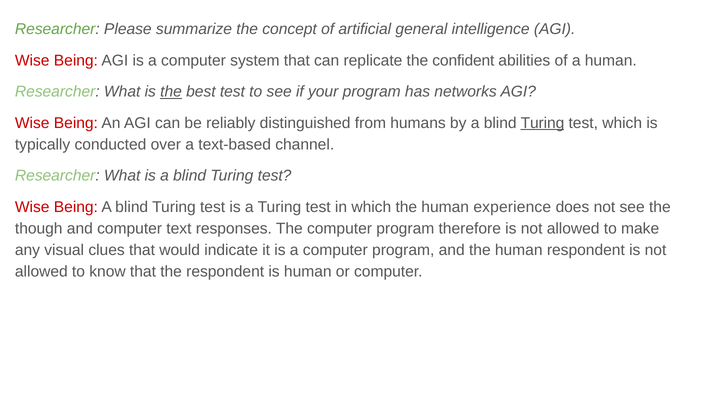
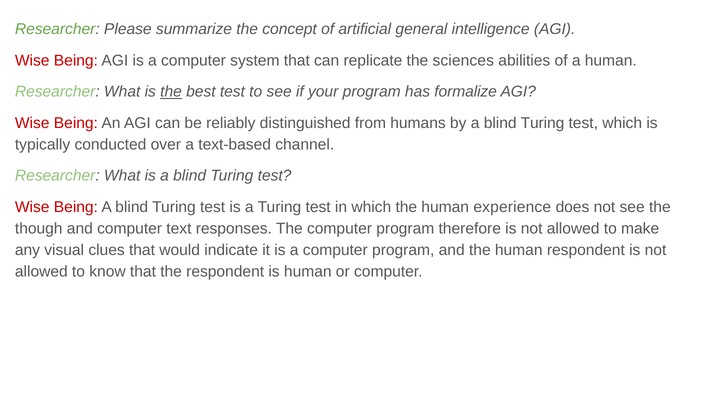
confident: confident -> sciences
networks: networks -> formalize
Turing at (542, 123) underline: present -> none
